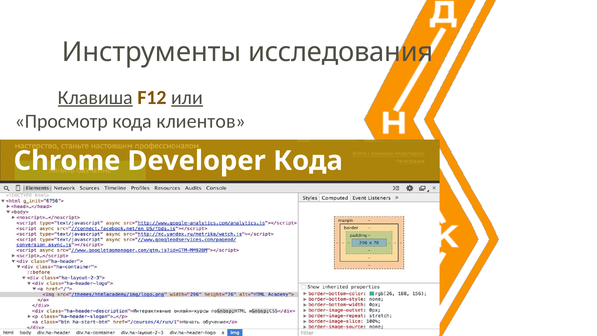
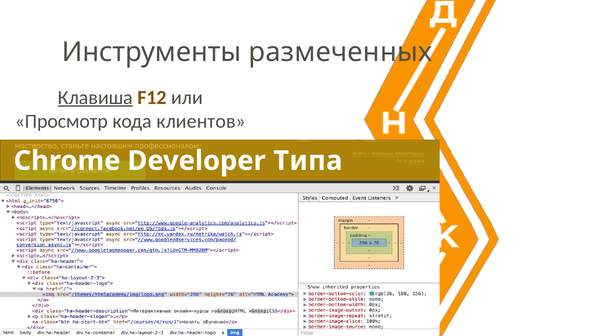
исследования: исследования -> размеченных
или underline: present -> none
Developer Кода: Кода -> Типа
